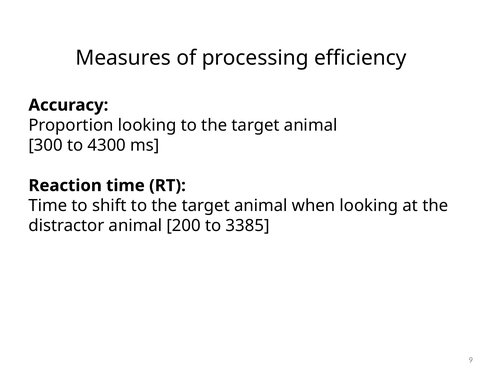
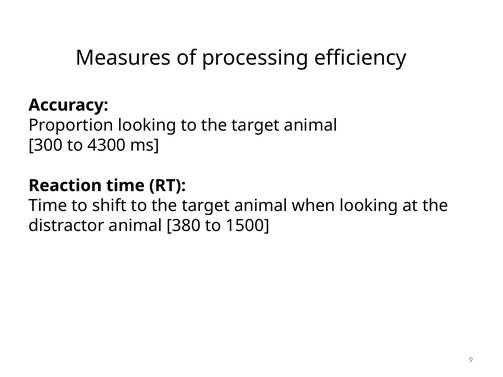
200: 200 -> 380
3385: 3385 -> 1500
